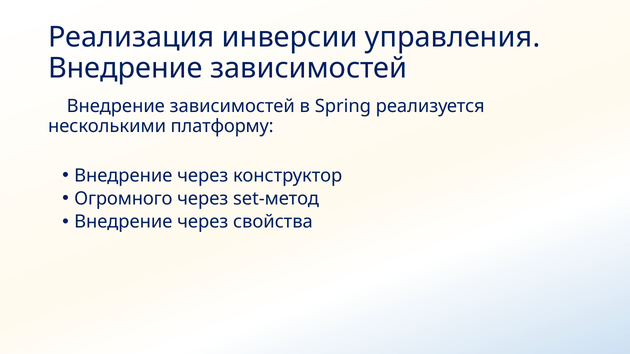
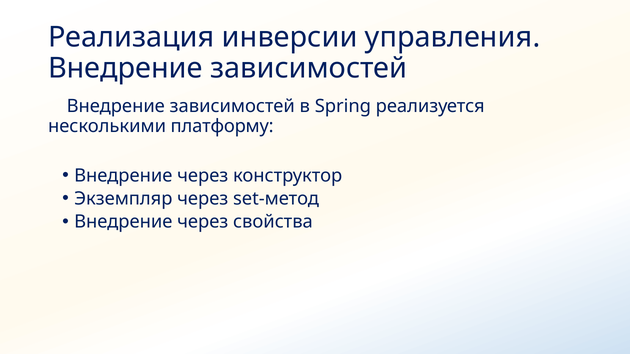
Огромного: Огромного -> Экземпляр
